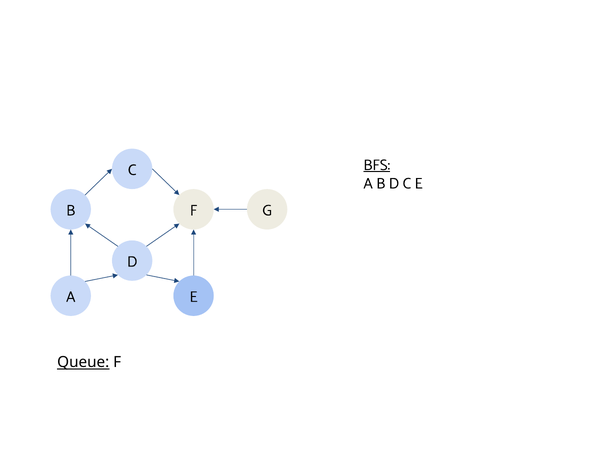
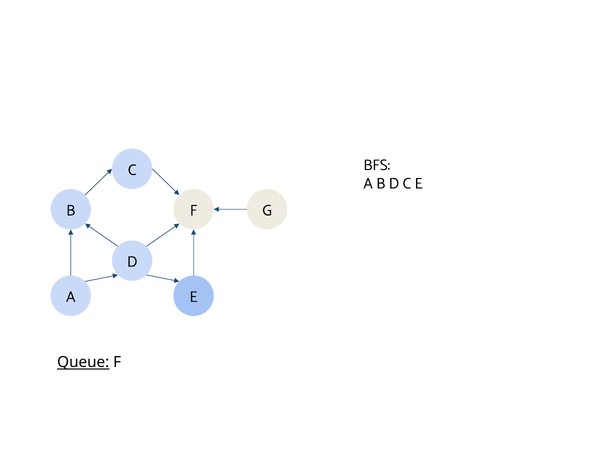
BFS underline: present -> none
